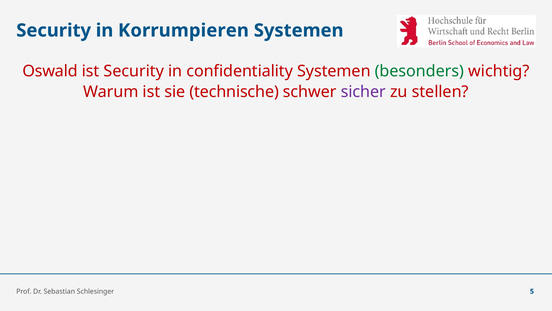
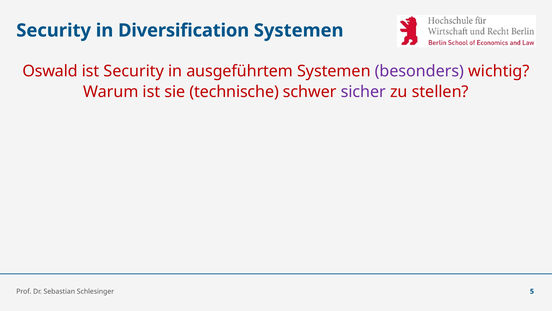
Korrumpieren: Korrumpieren -> Diversification
confidentiality: confidentiality -> ausgeführtem
besonders colour: green -> purple
